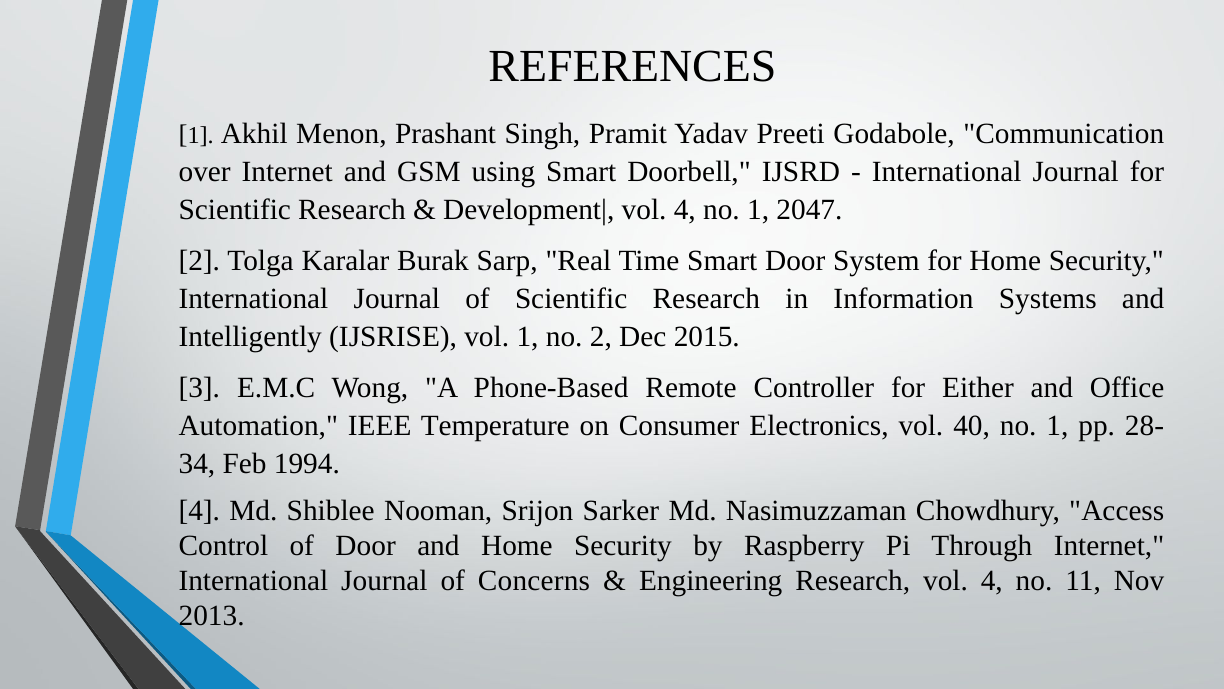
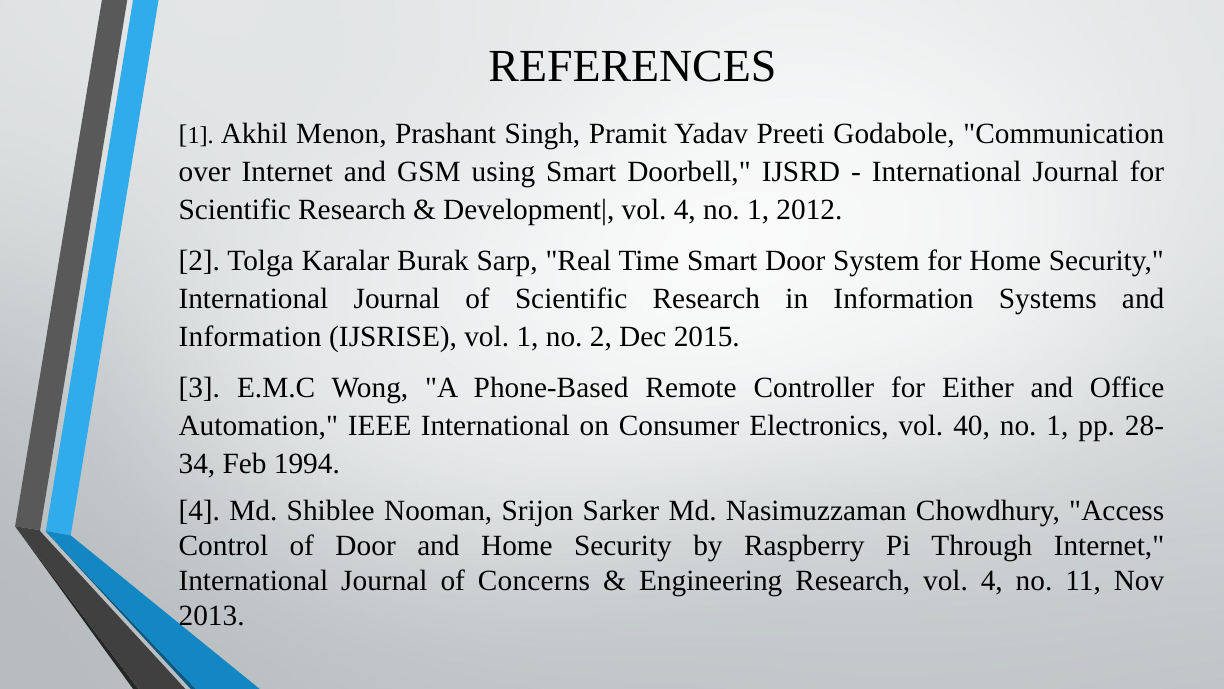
2047: 2047 -> 2012
Intelligently at (250, 337): Intelligently -> Information
IEEE Temperature: Temperature -> International
